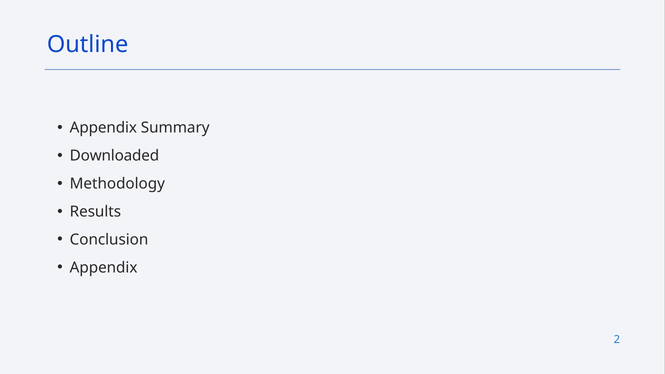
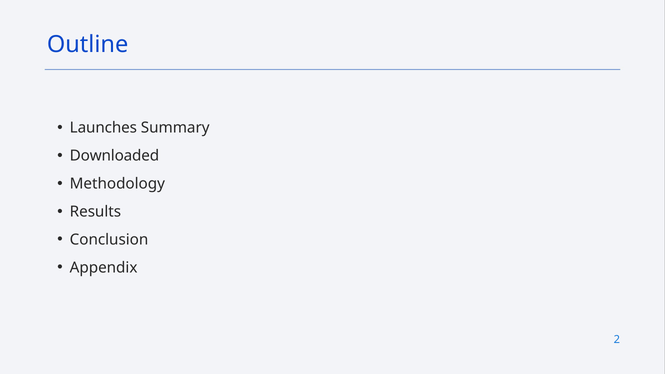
Appendix at (103, 128): Appendix -> Launches
